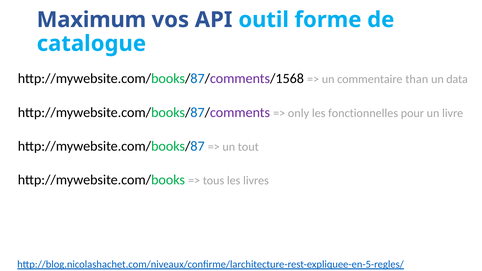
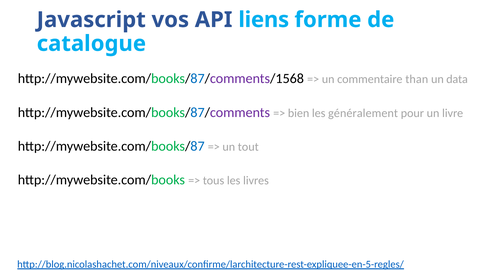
Maximum: Maximum -> Javascript
outil: outil -> liens
only: only -> bien
fonctionnelles: fonctionnelles -> généralement
